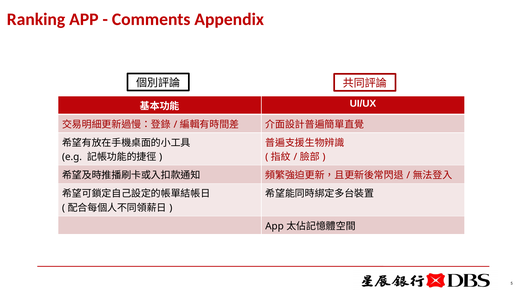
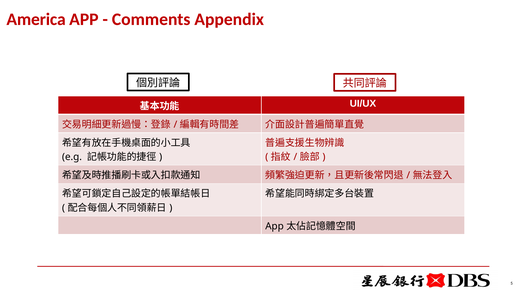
Ranking: Ranking -> America
